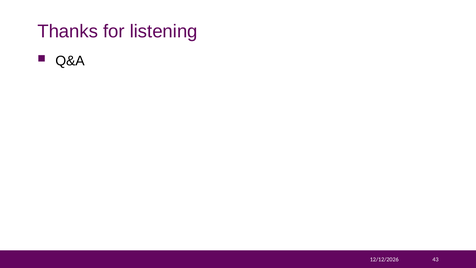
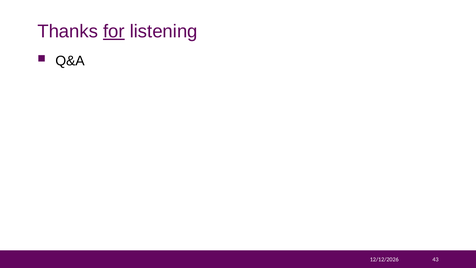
for underline: none -> present
